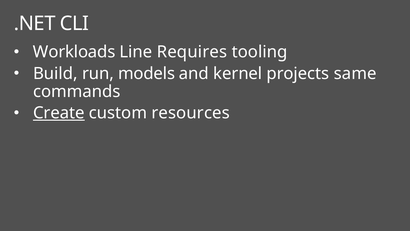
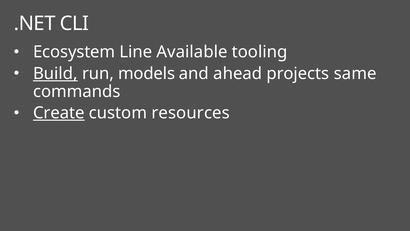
Workloads: Workloads -> Ecosystem
Requires: Requires -> Available
Build underline: none -> present
kernel: kernel -> ahead
